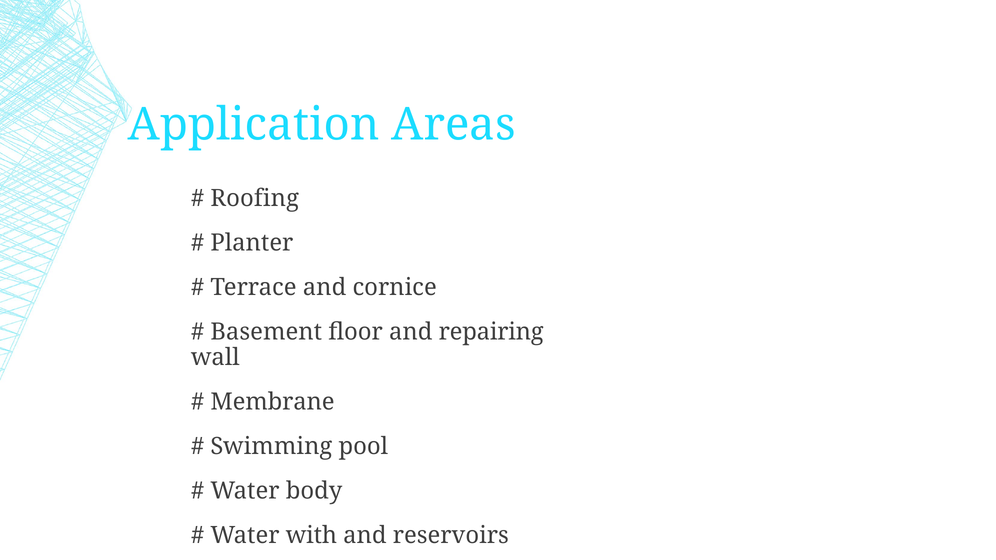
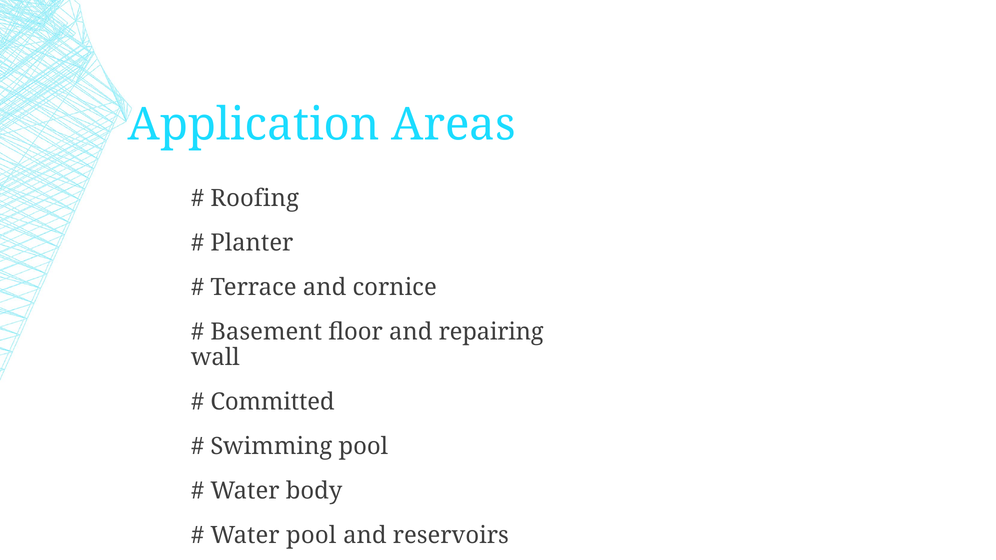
Membrane: Membrane -> Committed
Water with: with -> pool
